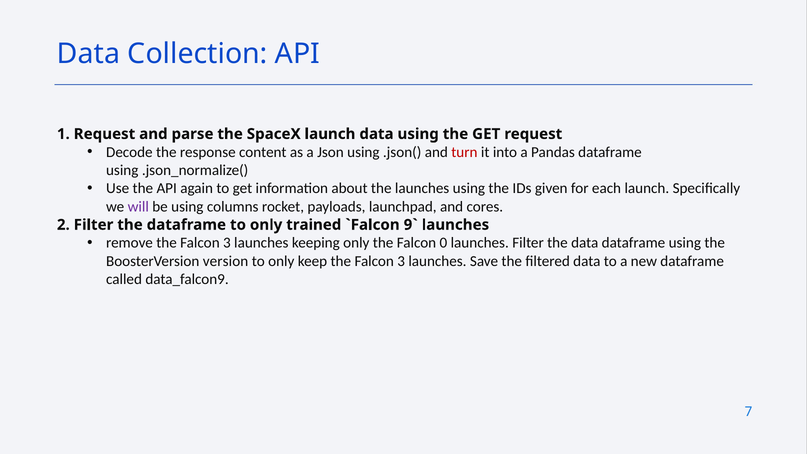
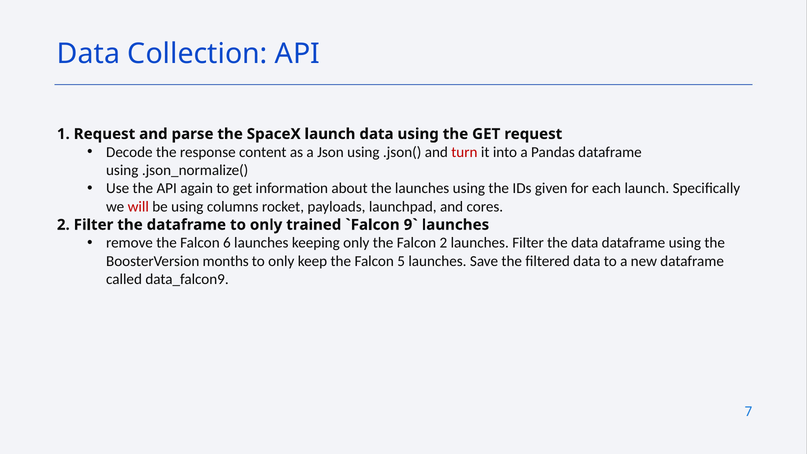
will colour: purple -> red
remove the Falcon 3: 3 -> 6
Falcon 0: 0 -> 2
version: version -> months
keep the Falcon 3: 3 -> 5
